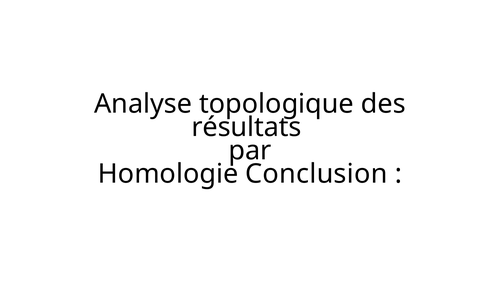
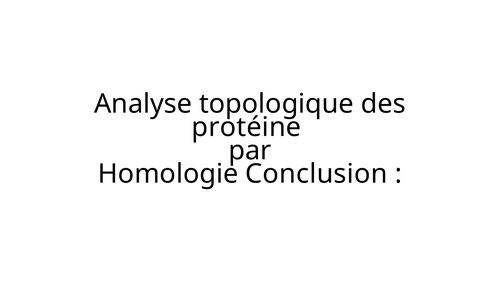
résultats: résultats -> protéine
